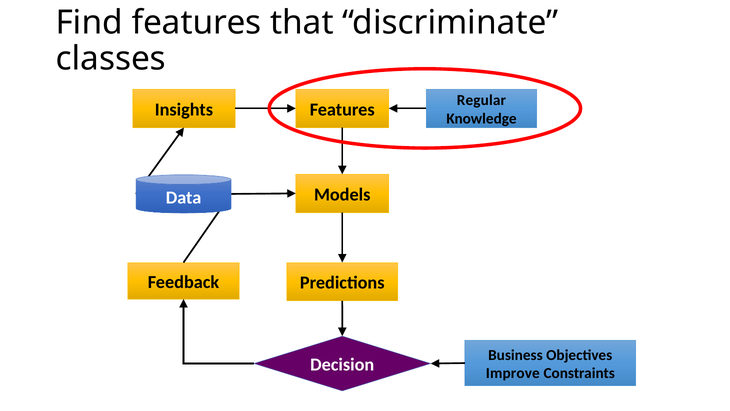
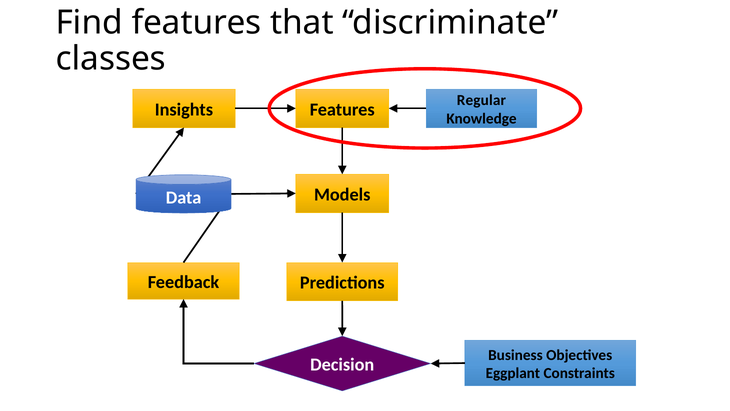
Improve: Improve -> Eggplant
